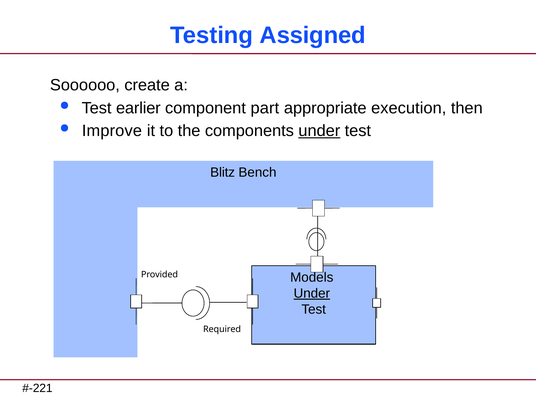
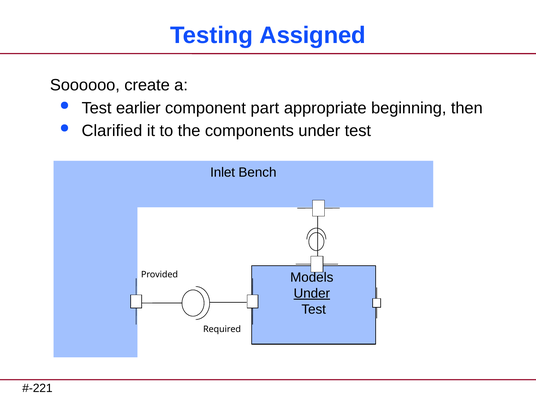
execution: execution -> beginning
Improve: Improve -> Clarified
under at (319, 131) underline: present -> none
Blitz: Blitz -> Inlet
